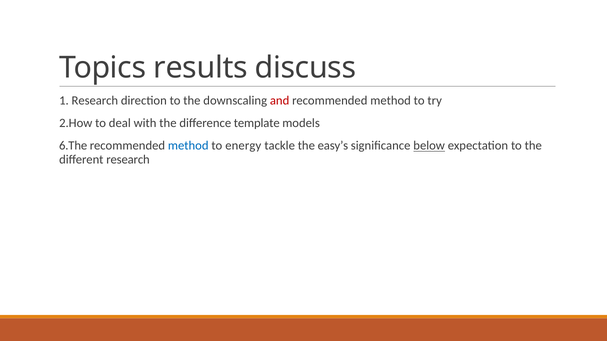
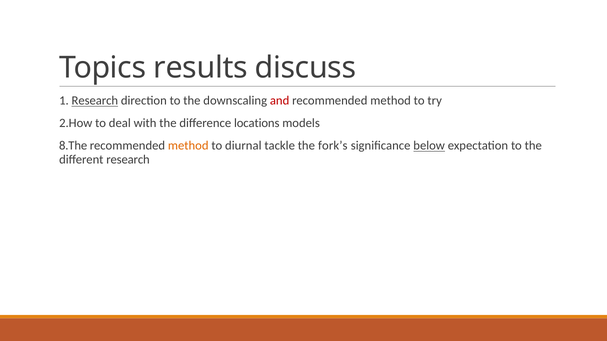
Research at (95, 101) underline: none -> present
template: template -> locations
6.The: 6.The -> 8.The
method at (188, 146) colour: blue -> orange
energy: energy -> diurnal
easy’s: easy’s -> fork’s
